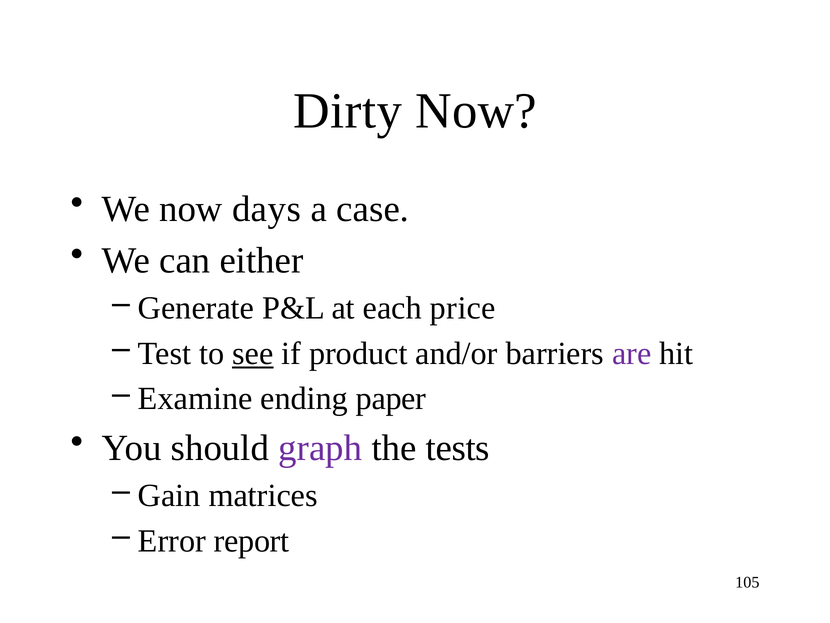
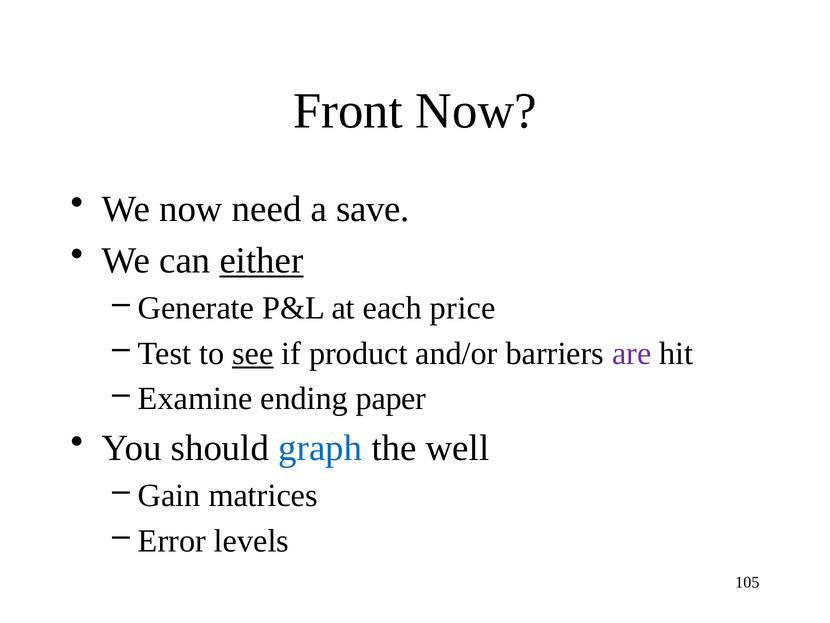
Dirty: Dirty -> Front
days: days -> need
case: case -> save
either underline: none -> present
graph colour: purple -> blue
tests: tests -> well
report: report -> levels
